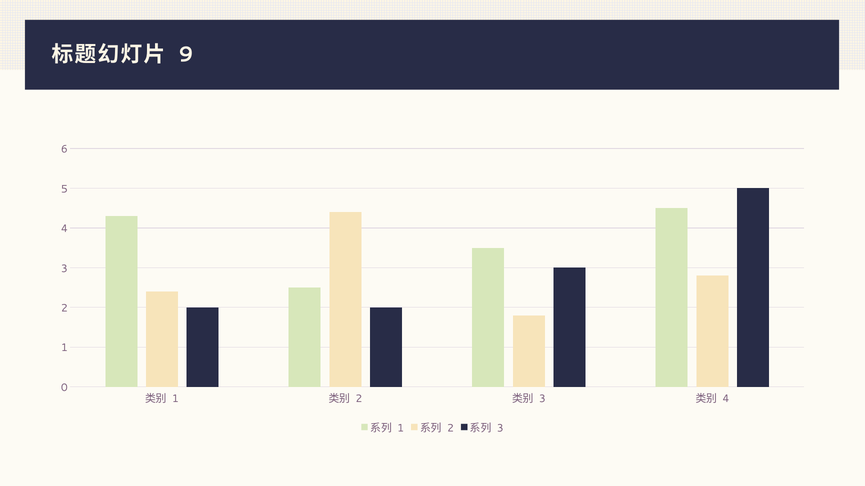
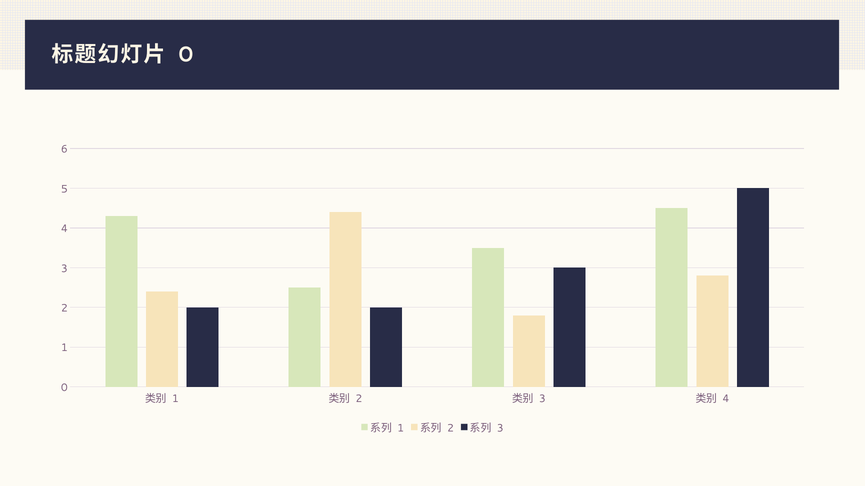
9 at (186, 55): 9 -> 0
